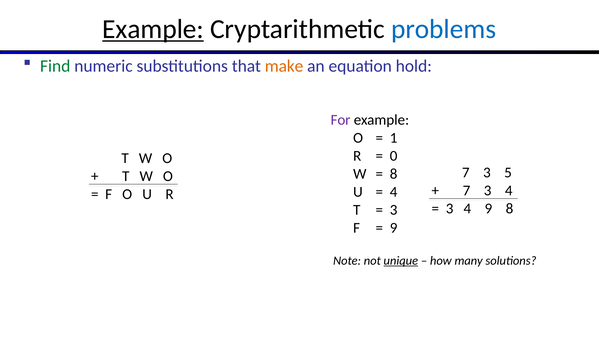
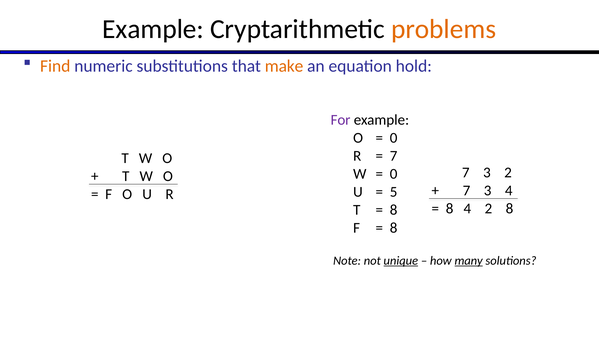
Example at (153, 29) underline: present -> none
problems colour: blue -> orange
Find colour: green -> orange
1 at (394, 138): 1 -> 0
0 at (394, 156): 0 -> 7
3 5: 5 -> 2
8 at (394, 174): 8 -> 0
4 at (394, 192): 4 -> 5
3 at (450, 208): 3 -> 8
4 9: 9 -> 2
3 at (394, 210): 3 -> 8
9 at (394, 228): 9 -> 8
many underline: none -> present
